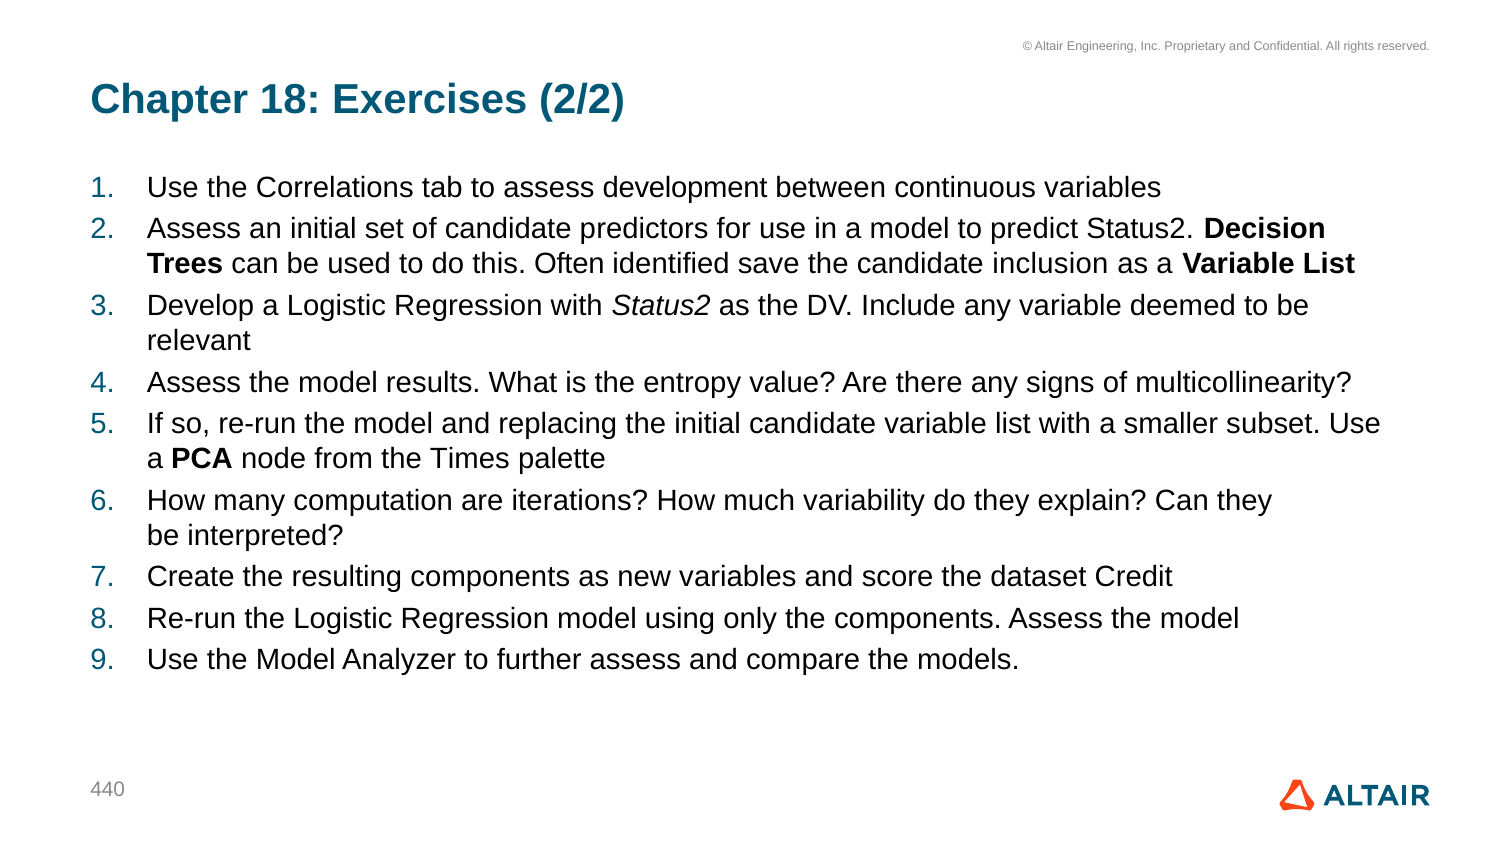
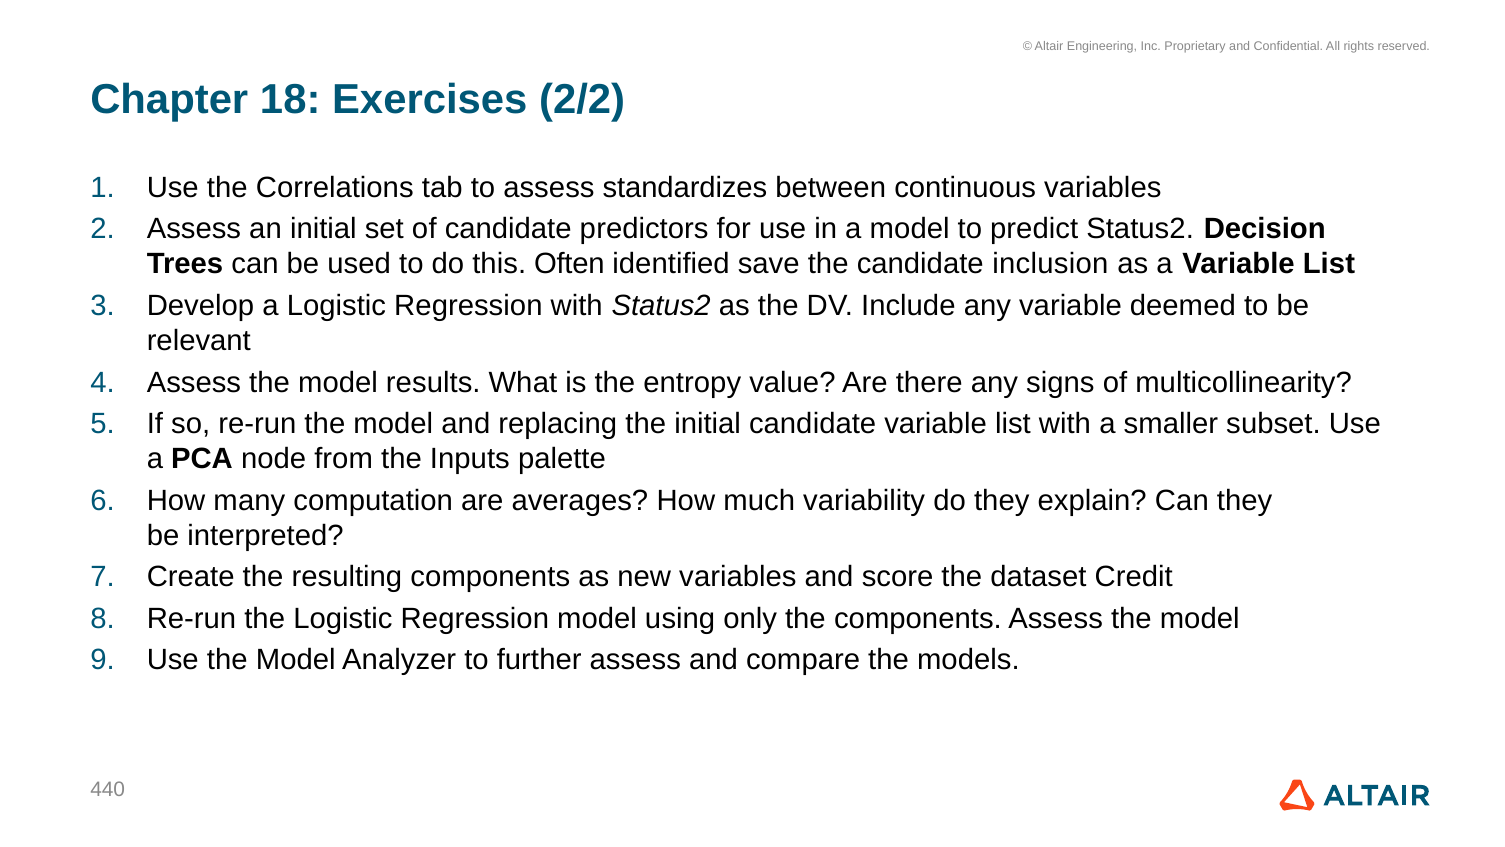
development: development -> standardizes
Times: Times -> Inputs
iterations: iterations -> averages
